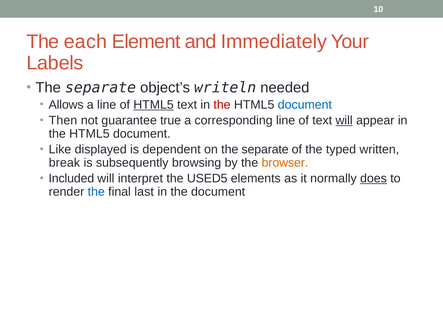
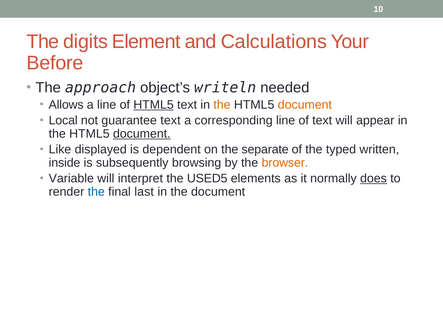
each: each -> digits
Immediately: Immediately -> Calculations
Labels: Labels -> Before
separate at (101, 88): separate -> approach
the at (222, 105) colour: red -> orange
document at (305, 105) colour: blue -> orange
Then: Then -> Local
guarantee true: true -> text
will at (344, 120) underline: present -> none
document at (142, 134) underline: none -> present
break: break -> inside
Included: Included -> Variable
